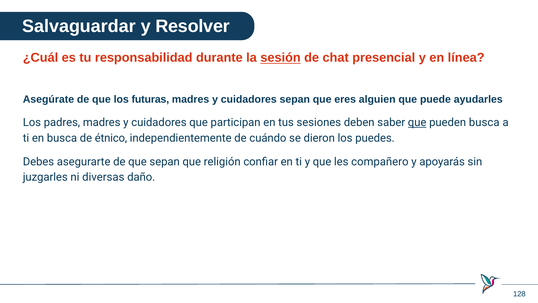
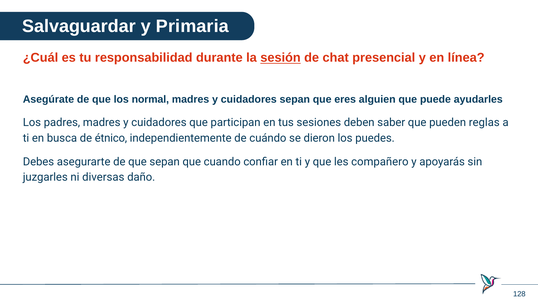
Resolver: Resolver -> Primaria
futuras: futuras -> normal
que at (417, 122) underline: present -> none
pueden busca: busca -> reglas
religión: religión -> cuando
